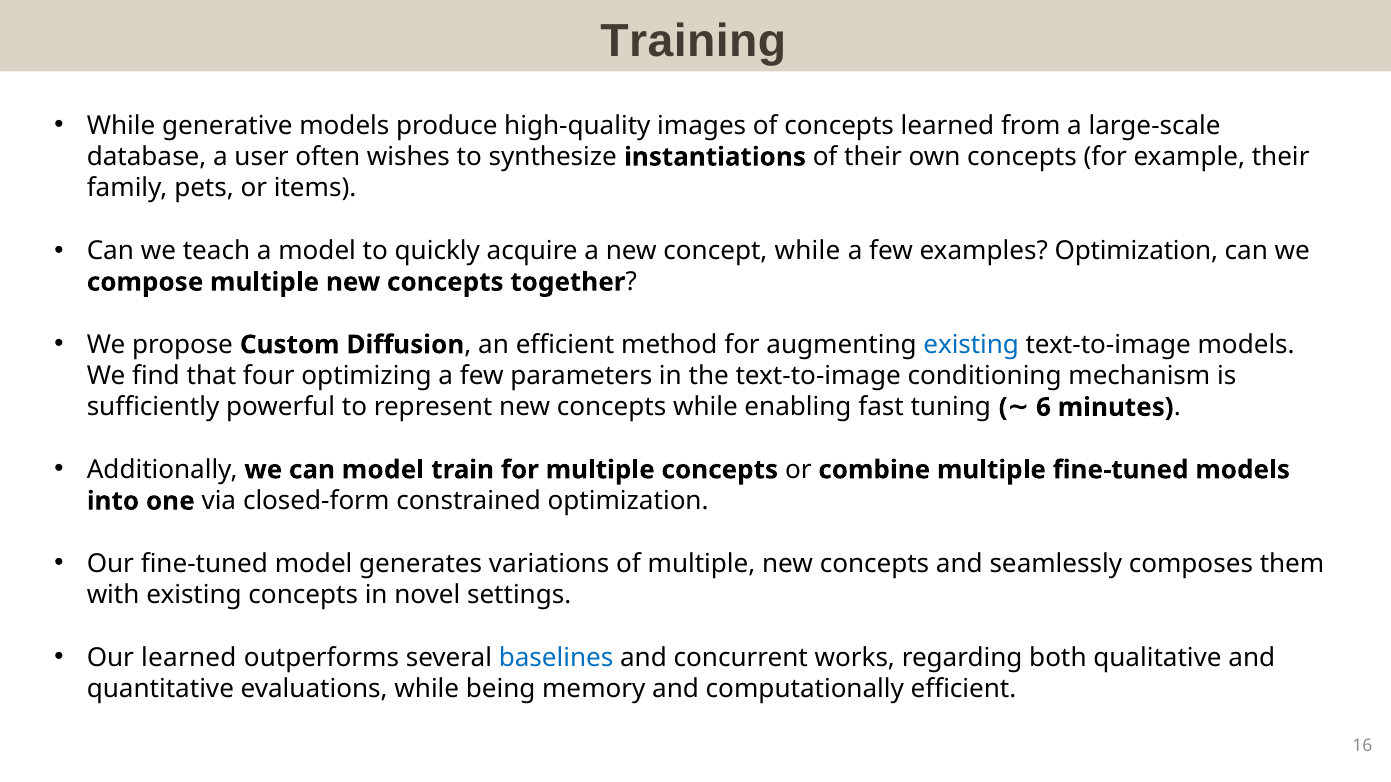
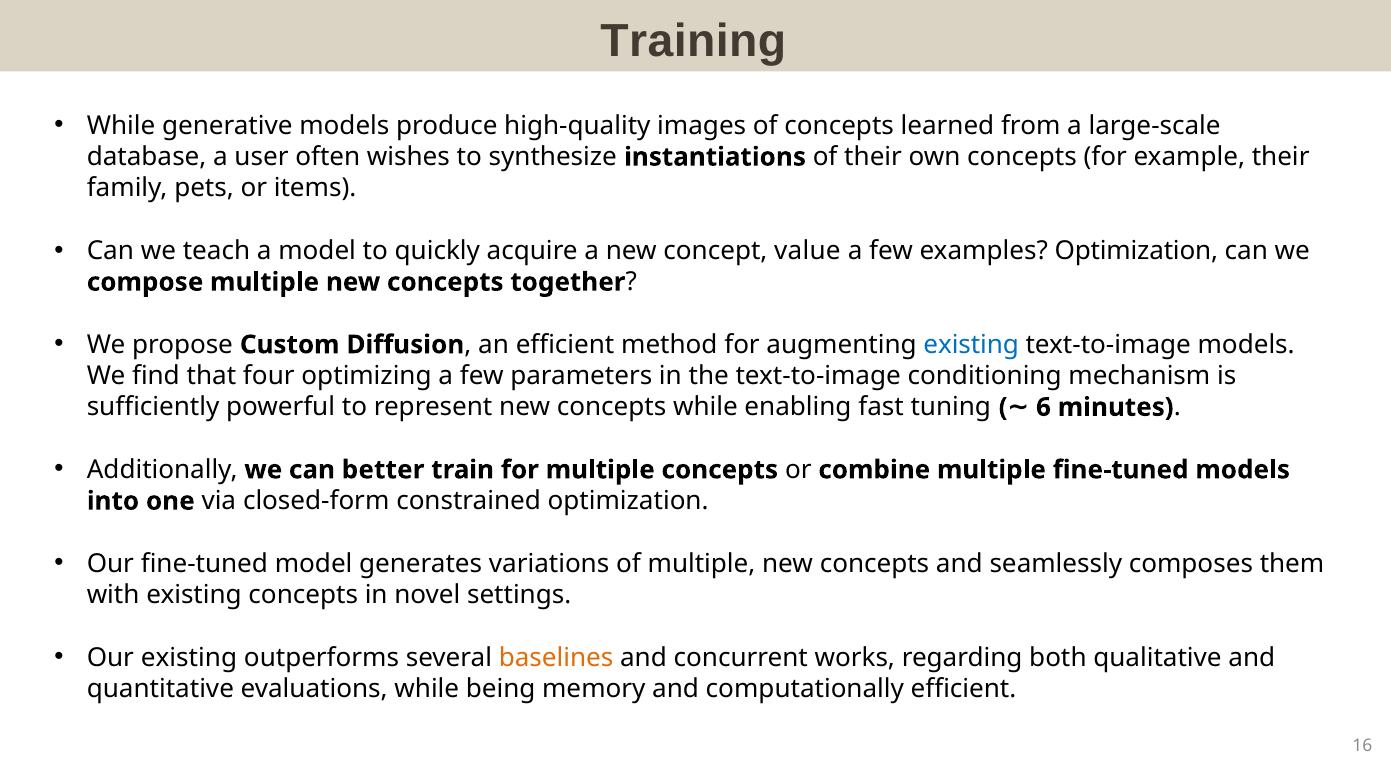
concept while: while -> value
can model: model -> better
Our learned: learned -> existing
baselines colour: blue -> orange
